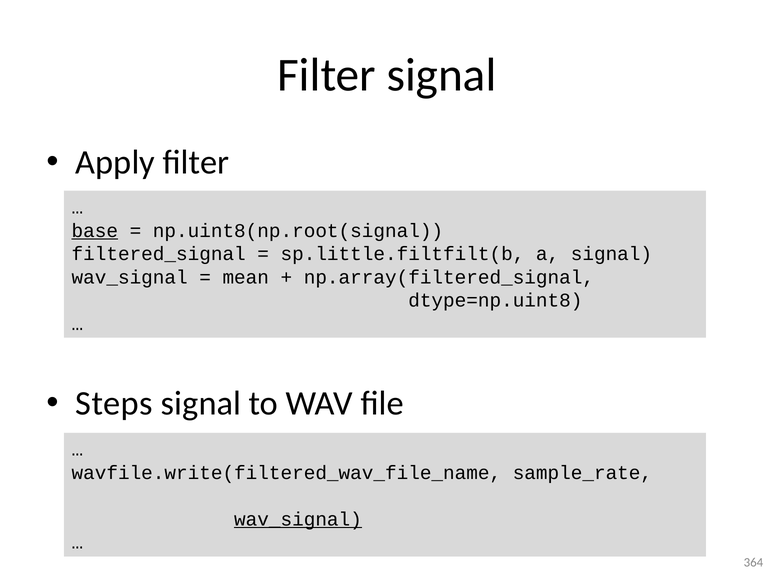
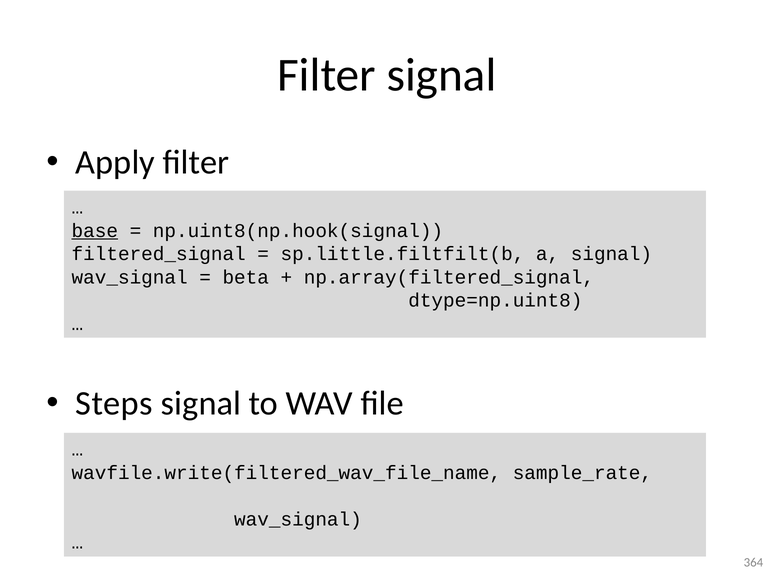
np.uint8(np.root(signal: np.uint8(np.root(signal -> np.uint8(np.hook(signal
mean: mean -> beta
wav_signal at (298, 519) underline: present -> none
